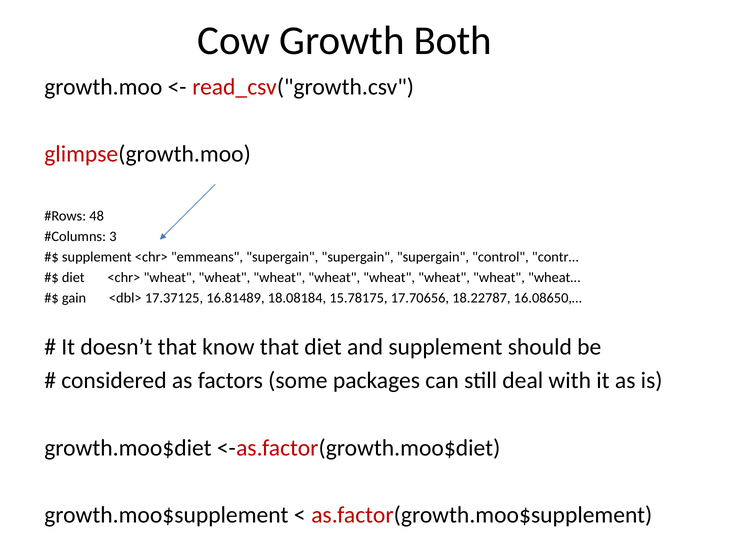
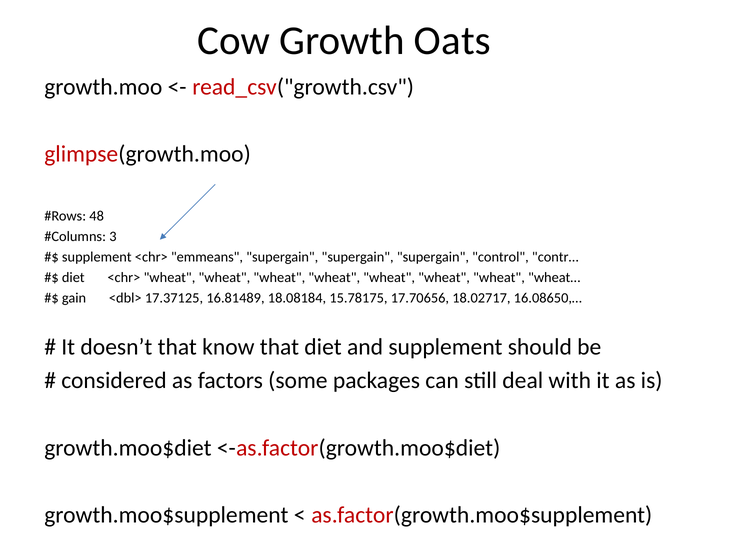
Both: Both -> Oats
18.22787: 18.22787 -> 18.02717
